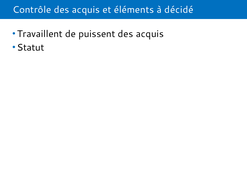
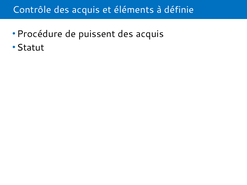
décidé: décidé -> définie
Travaillent: Travaillent -> Procédure
